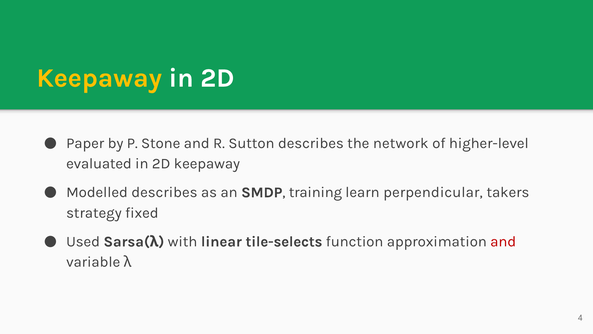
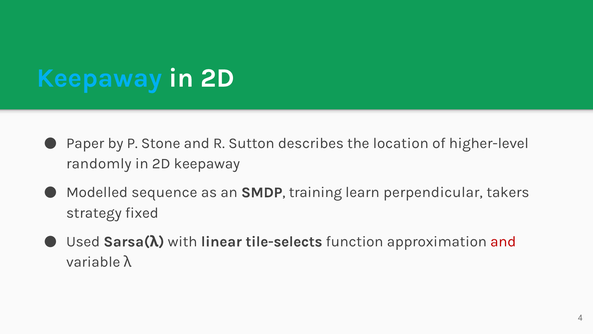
Keepaway at (99, 78) colour: yellow -> light blue
network: network -> location
evaluated: evaluated -> randomly
Modelled describes: describes -> sequence
